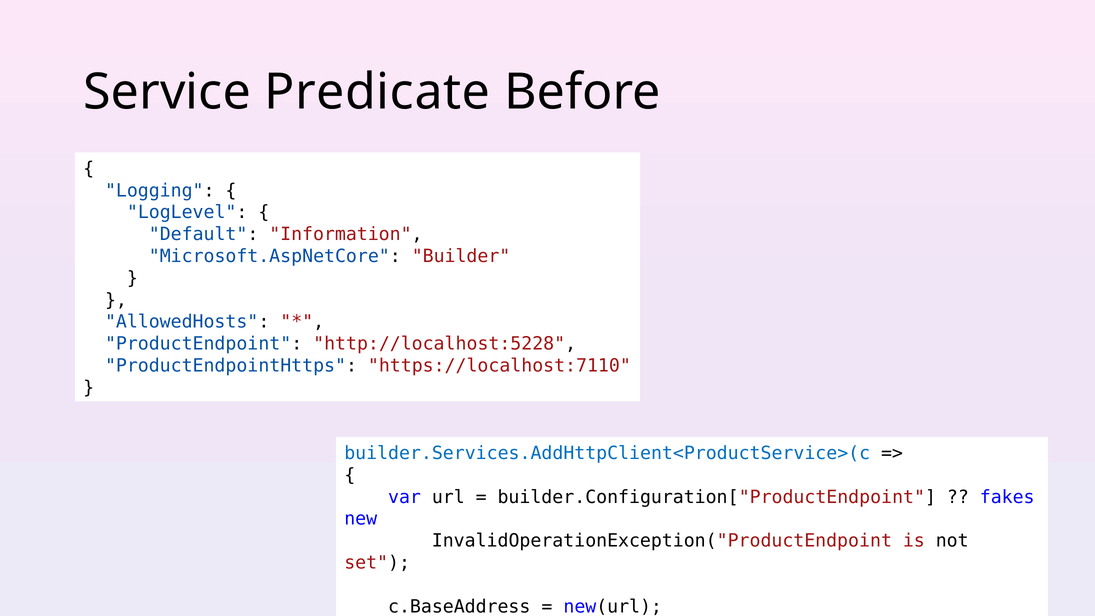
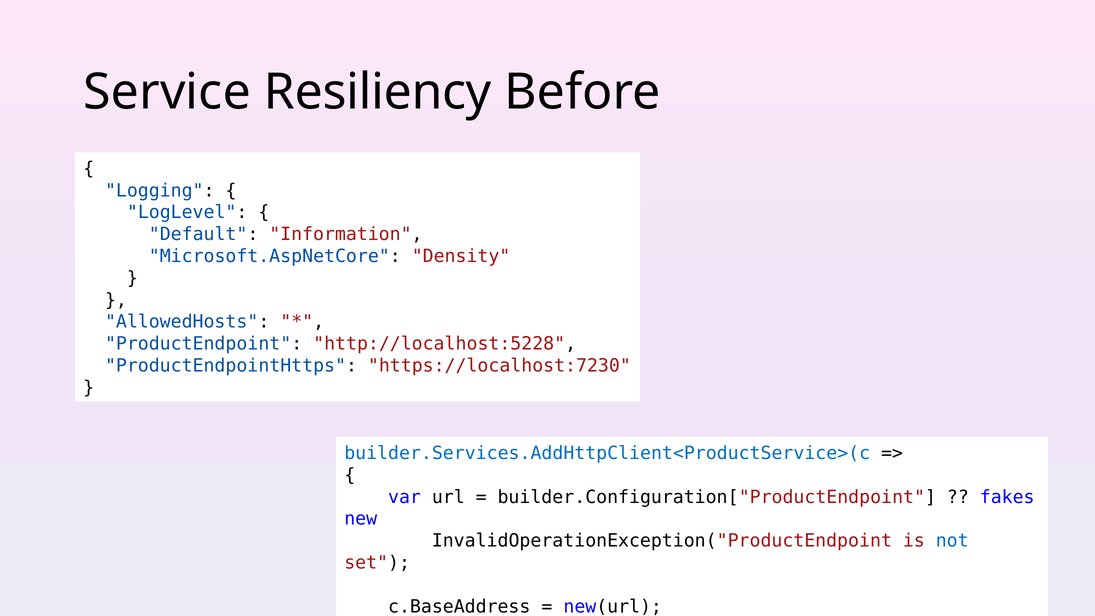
Predicate: Predicate -> Resiliency
Builder: Builder -> Density
https://localhost:7110: https://localhost:7110 -> https://localhost:7230
not colour: black -> blue
